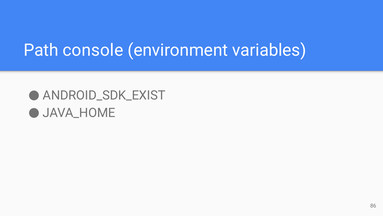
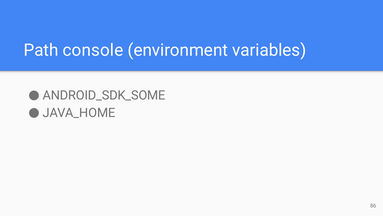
ANDROID_SDK_EXIST: ANDROID_SDK_EXIST -> ANDROID_SDK_SOME
